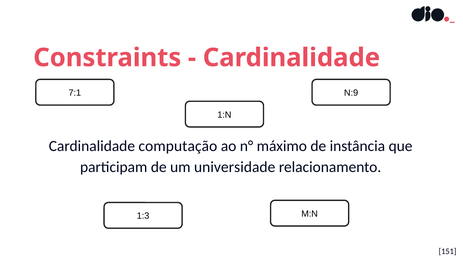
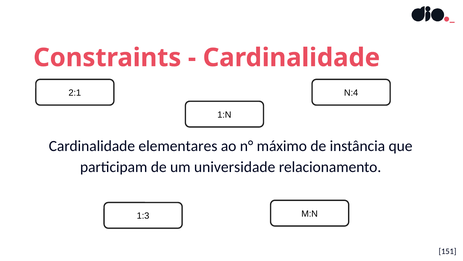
7:1: 7:1 -> 2:1
N:9: N:9 -> N:4
computação: computação -> elementares
